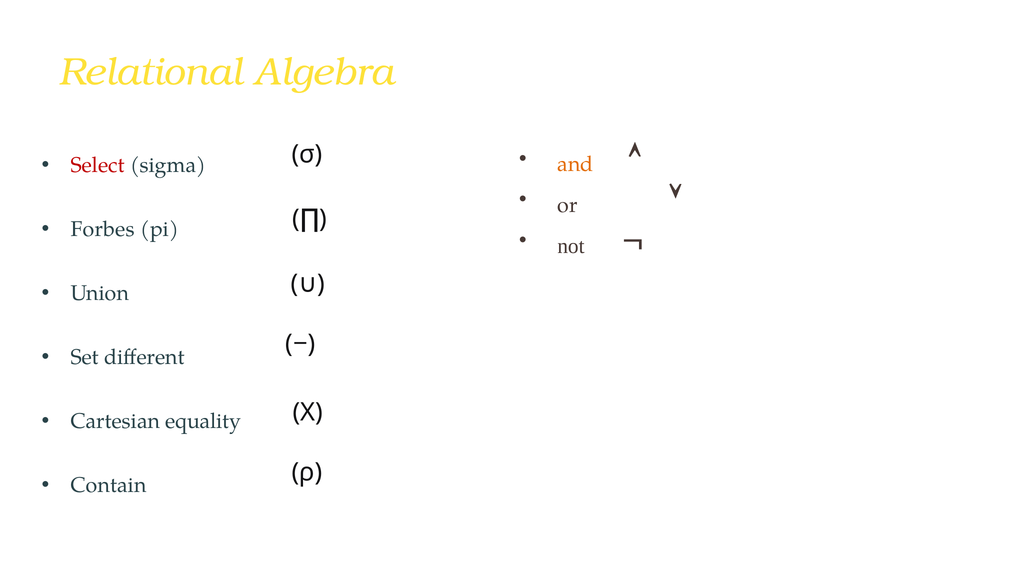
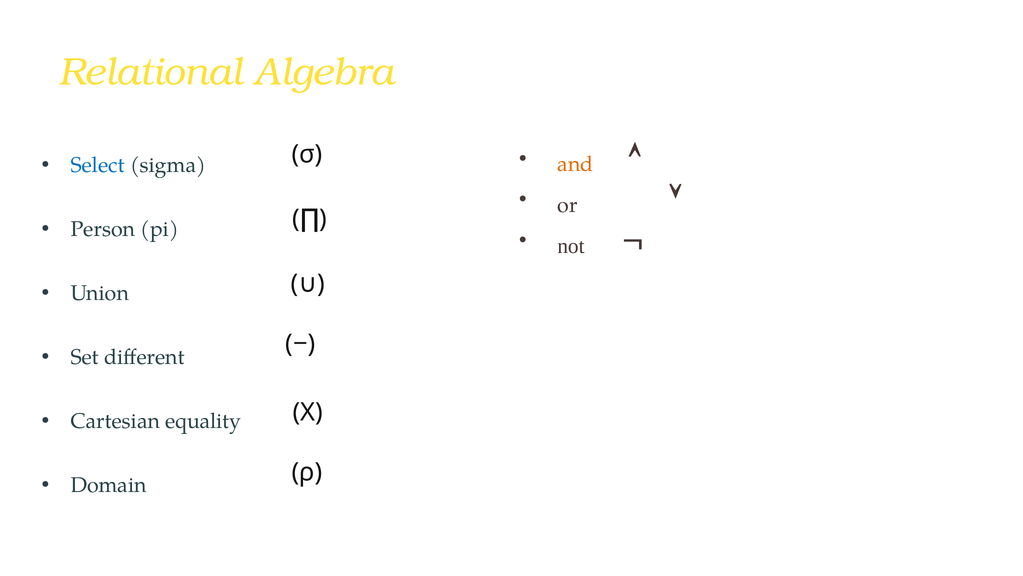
Select colour: red -> blue
Forbes: Forbes -> Person
Contain: Contain -> Domain
